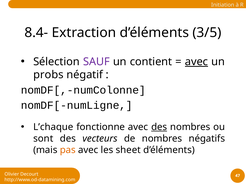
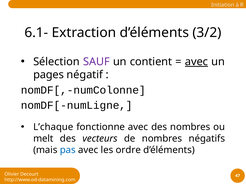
8.4-: 8.4- -> 6.1-
3/5: 3/5 -> 3/2
probs: probs -> pages
des at (159, 127) underline: present -> none
sont: sont -> melt
pas colour: orange -> blue
sheet: sheet -> ordre
